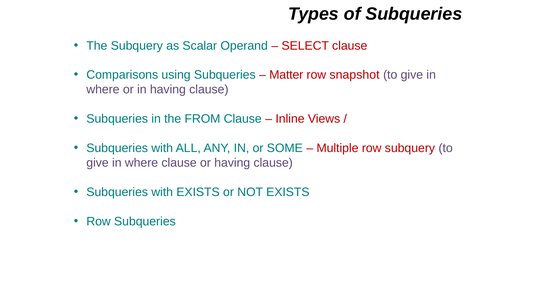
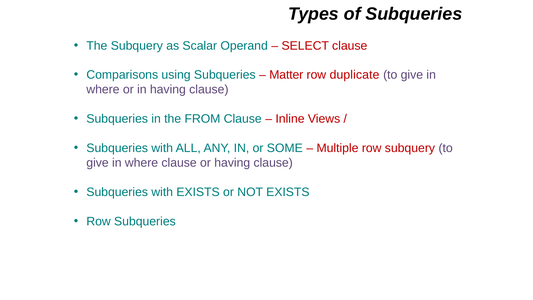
snapshot: snapshot -> duplicate
